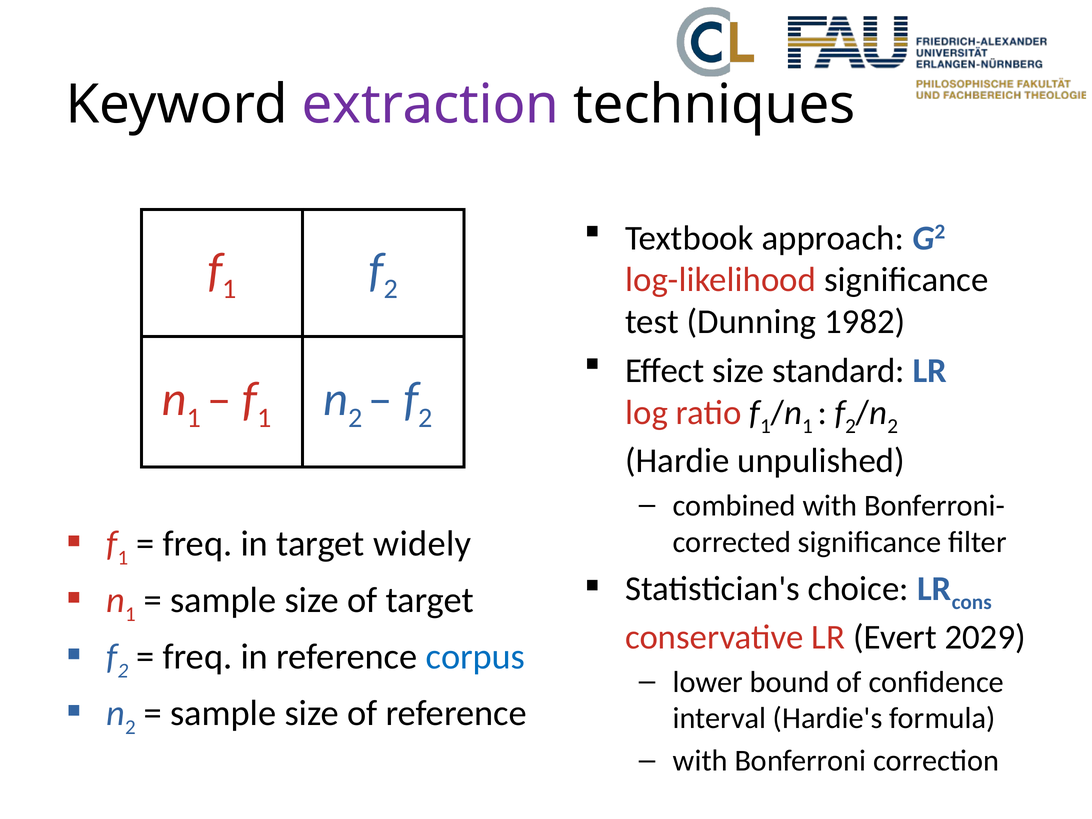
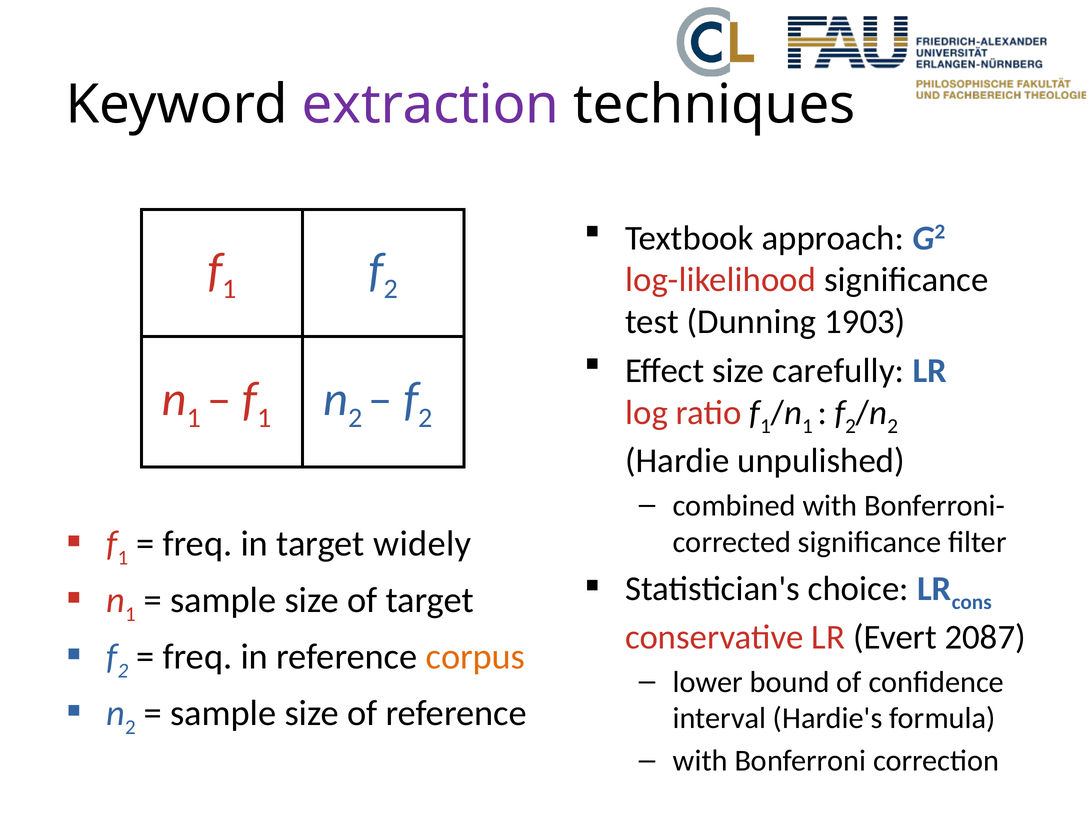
1982: 1982 -> 1903
standard: standard -> carefully
2029: 2029 -> 2087
corpus colour: blue -> orange
